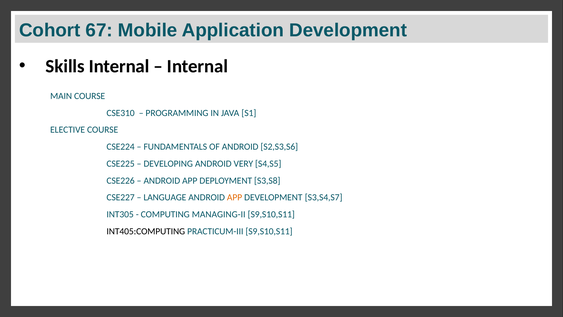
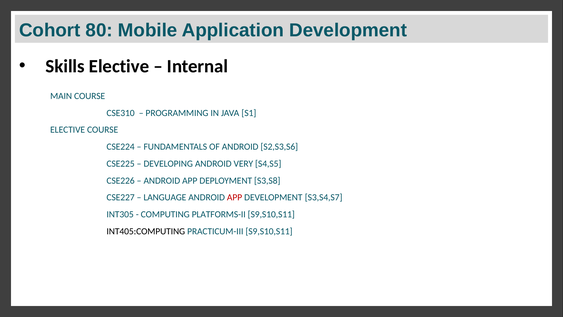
67: 67 -> 80
Skills Internal: Internal -> Elective
APP at (235, 197) colour: orange -> red
MANAGING-II: MANAGING-II -> PLATFORMS-II
